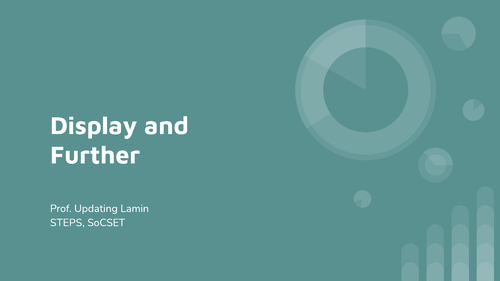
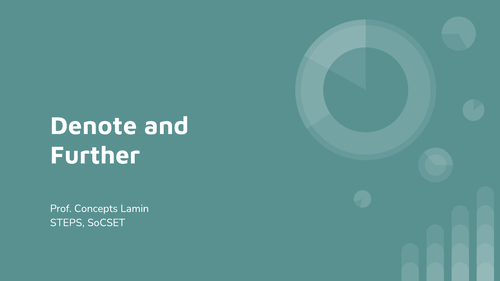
Display: Display -> Denote
Updating: Updating -> Concepts
